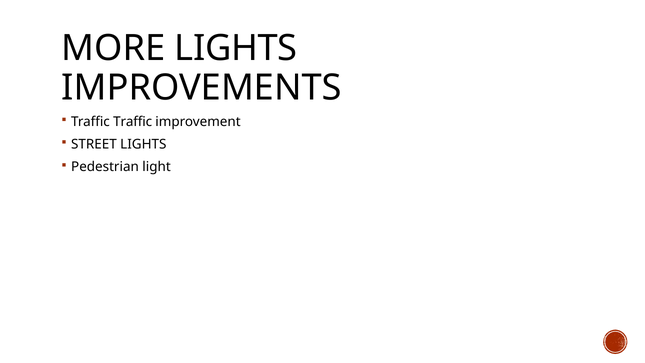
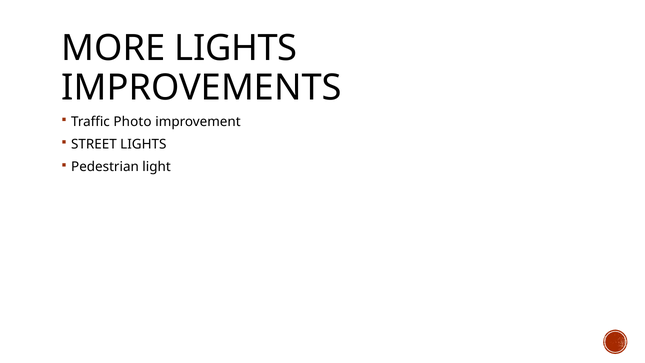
Traffic Traffic: Traffic -> Photo
